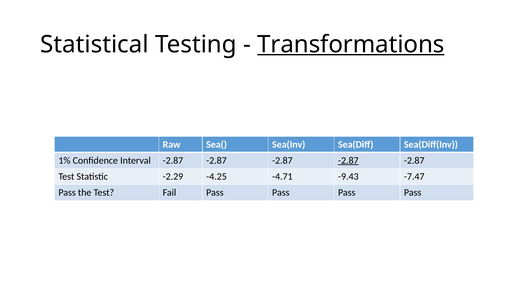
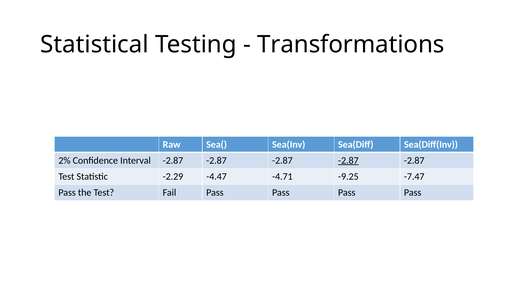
Transformations underline: present -> none
1%: 1% -> 2%
-4.25: -4.25 -> -4.47
-9.43: -9.43 -> -9.25
